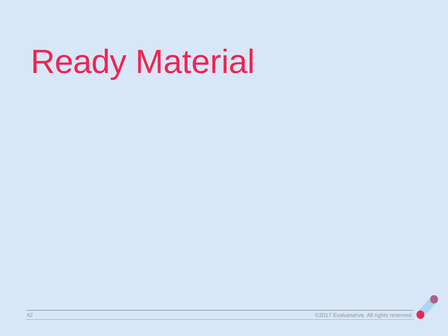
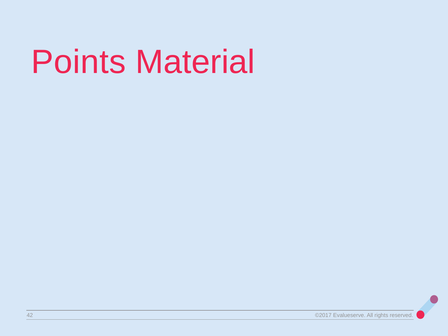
Ready: Ready -> Points
